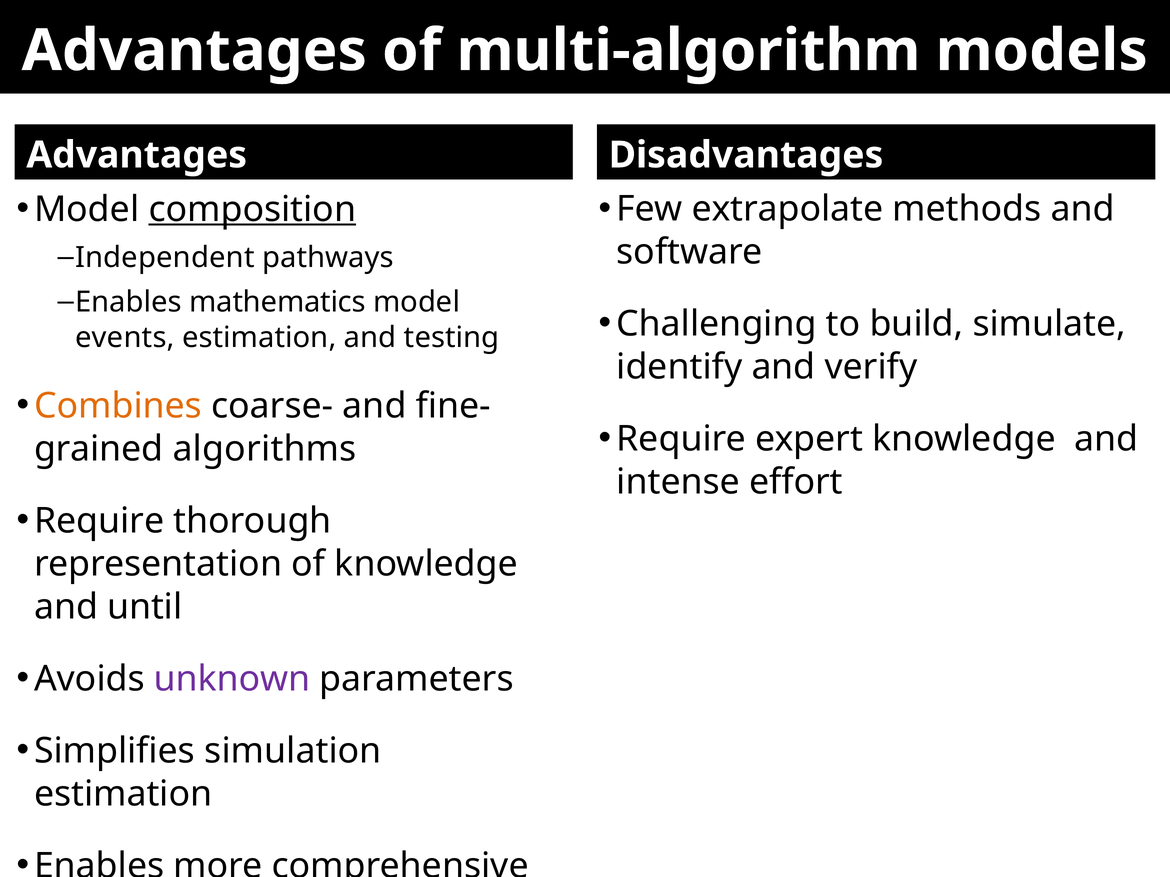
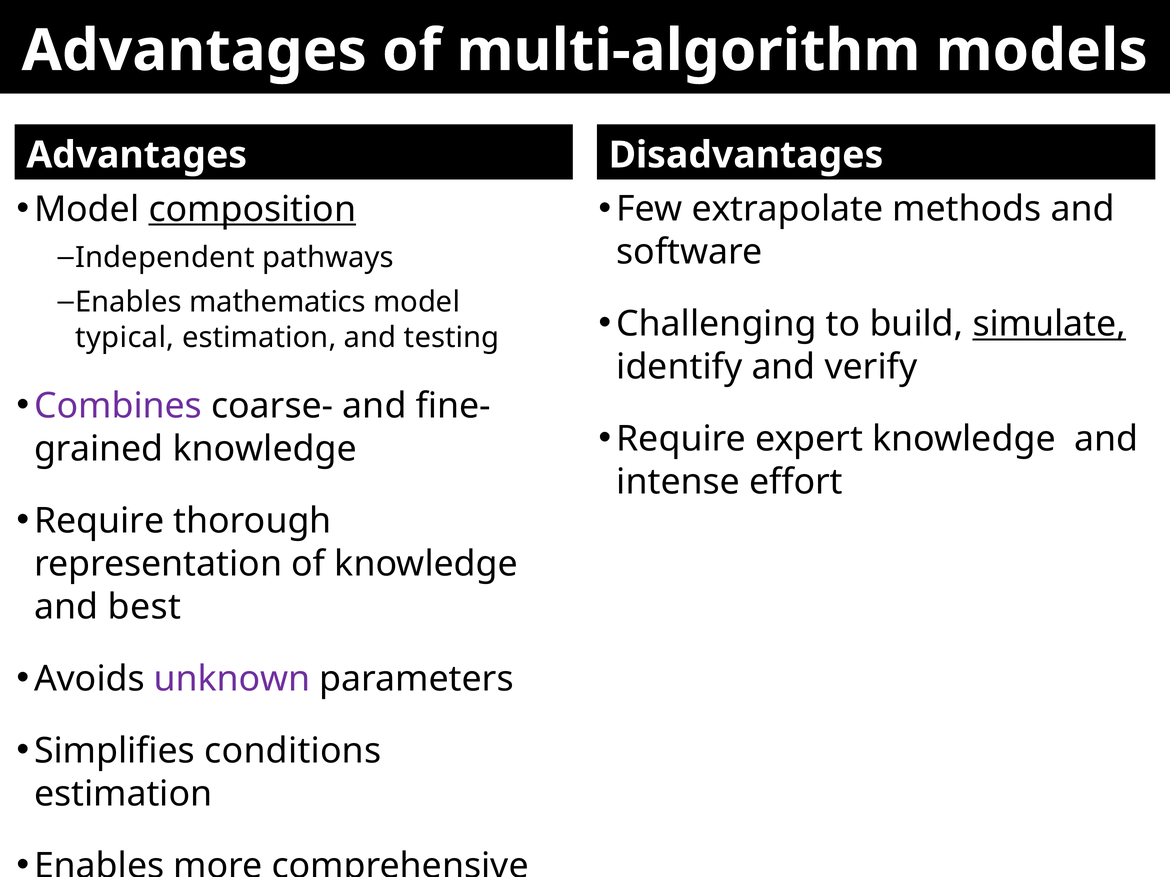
simulate underline: none -> present
events: events -> typical
Combines colour: orange -> purple
algorithms at (265, 449): algorithms -> knowledge
until: until -> best
simulation: simulation -> conditions
